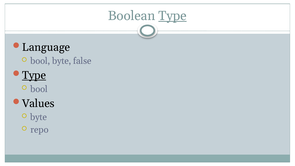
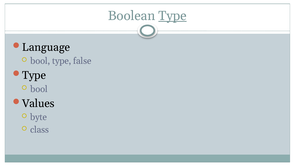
bool byte: byte -> type
Type at (34, 75) underline: present -> none
repo: repo -> class
